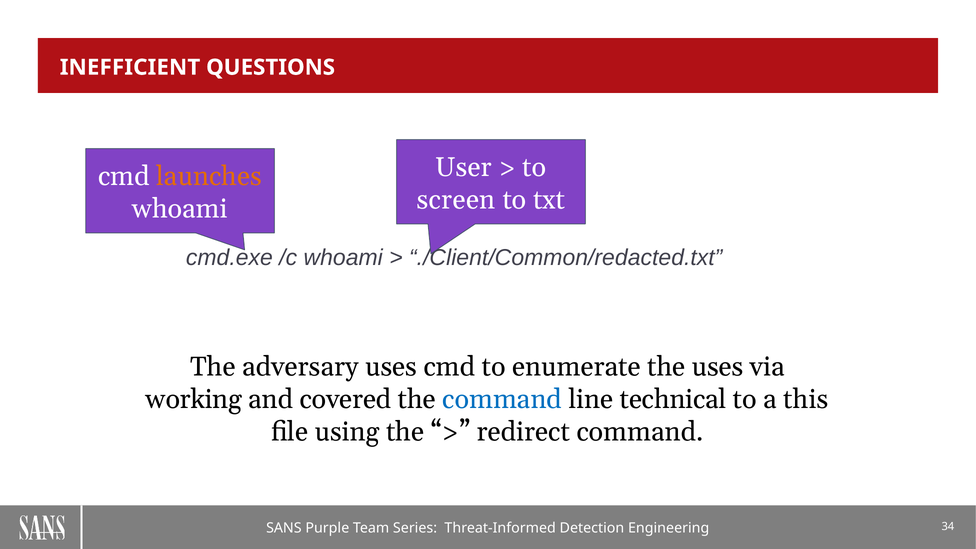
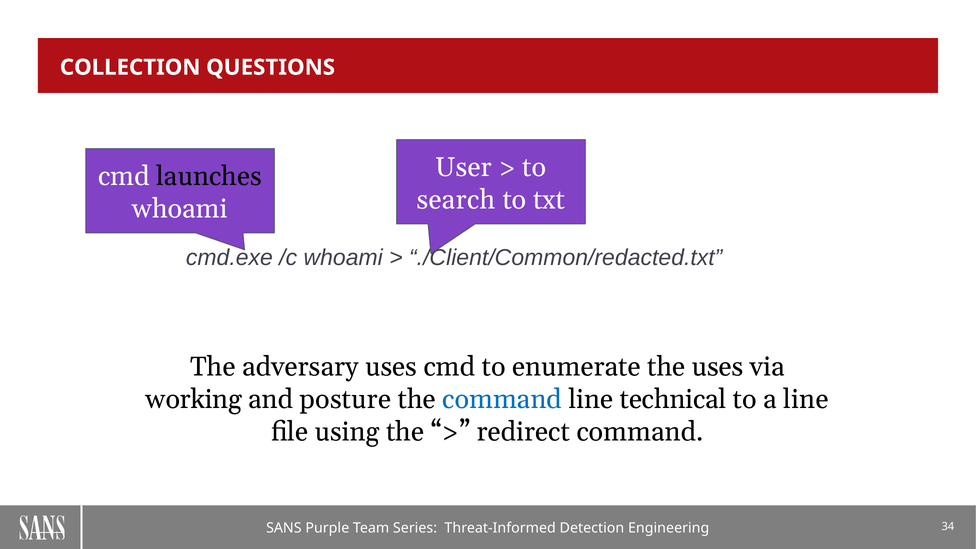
INEFFICIENT: INEFFICIENT -> COLLECTION
launches at (209, 176) colour: orange -> black
screen: screen -> search
covered: covered -> posture
a this: this -> line
